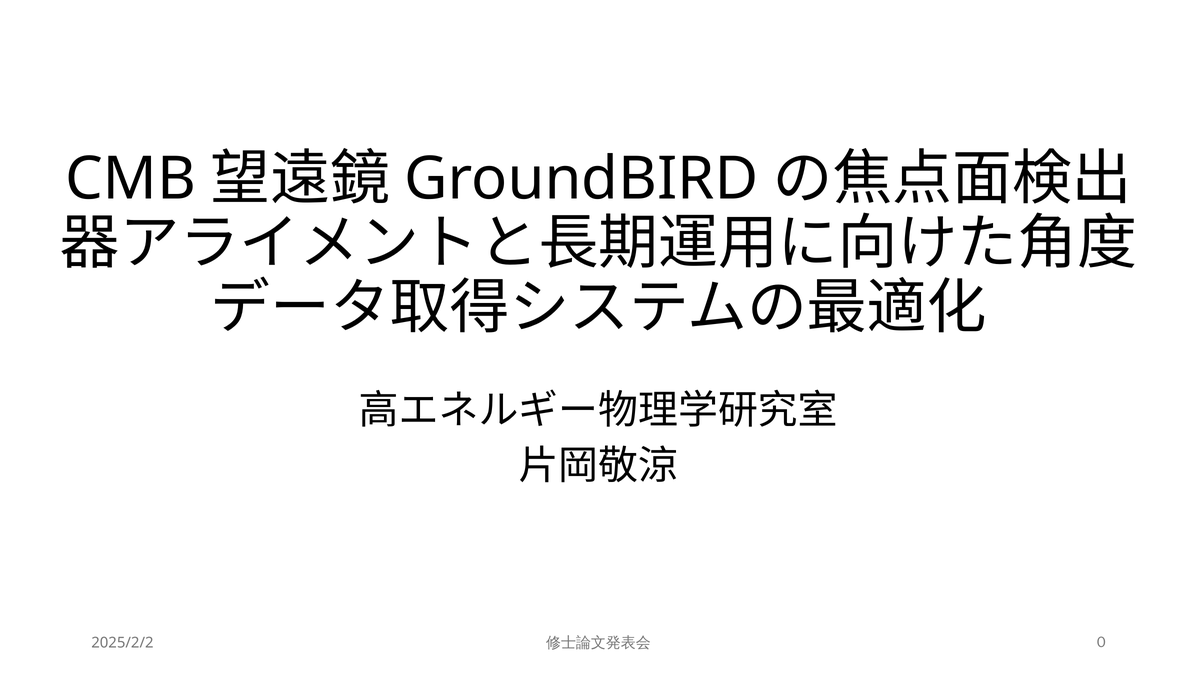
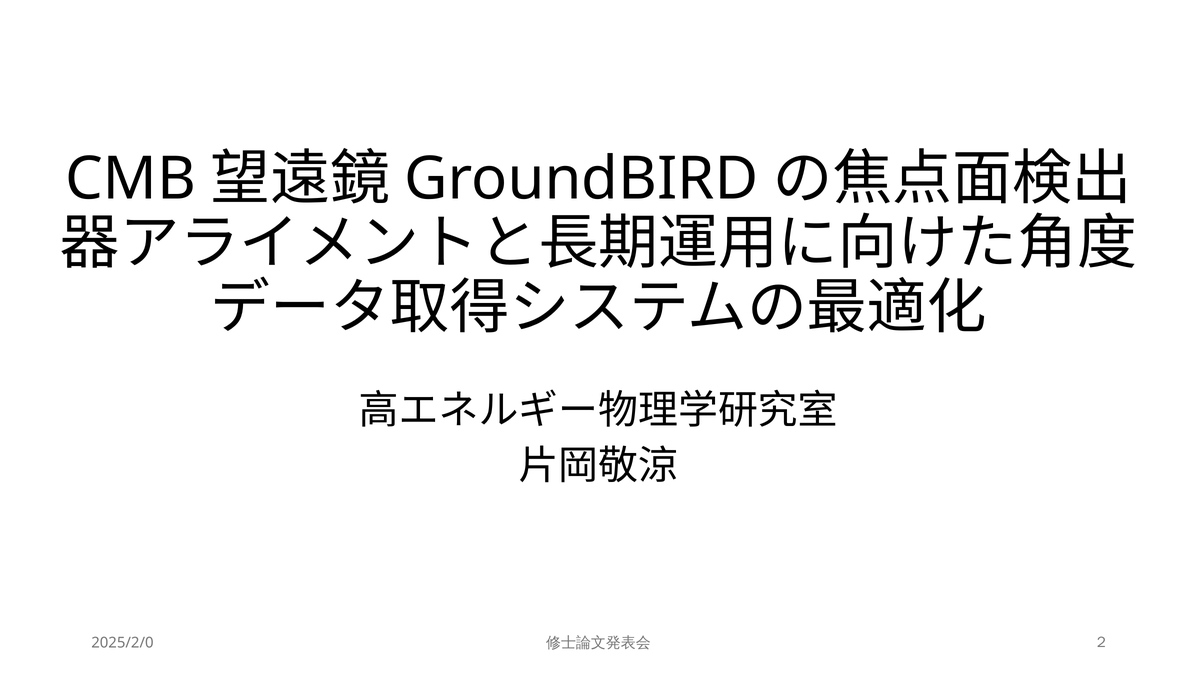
2025/2/2: 2025/2/2 -> 2025/2/0
0: 0 -> 2
